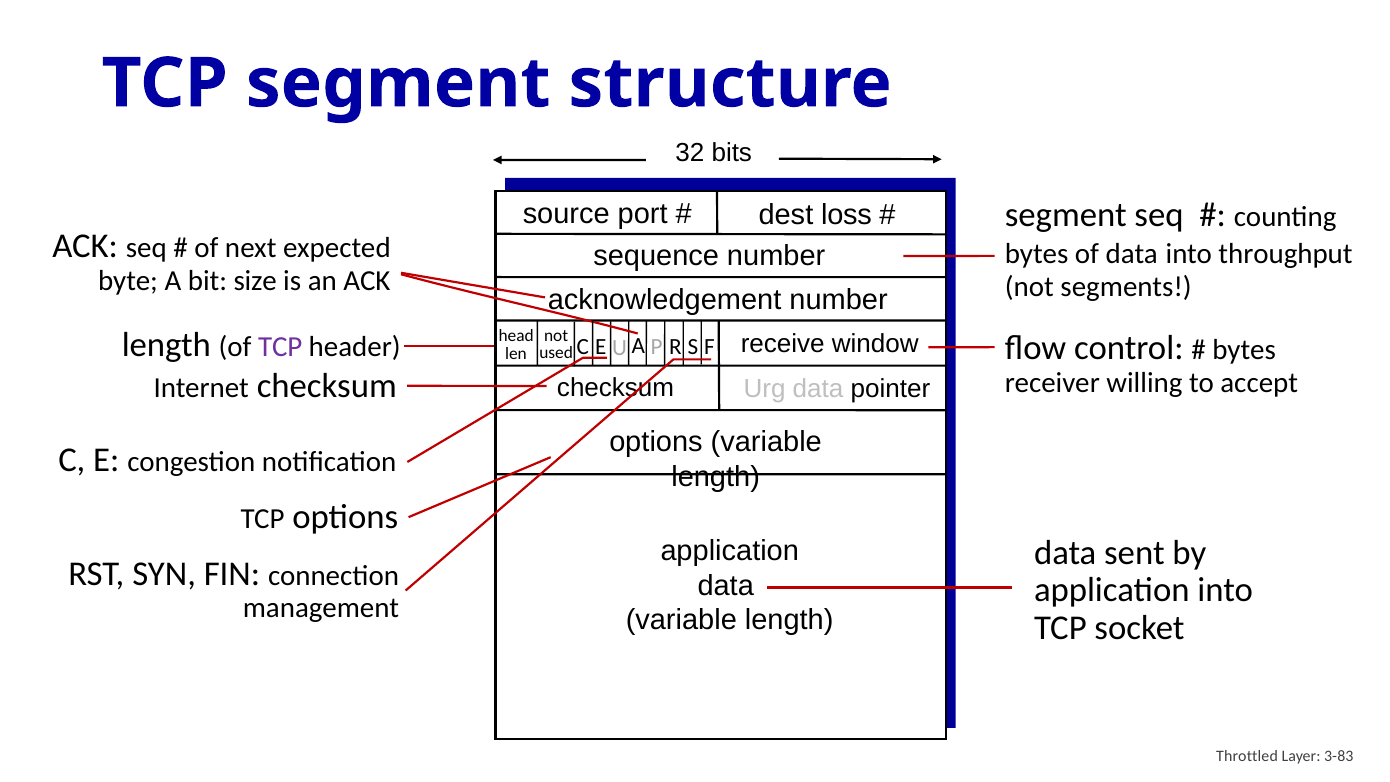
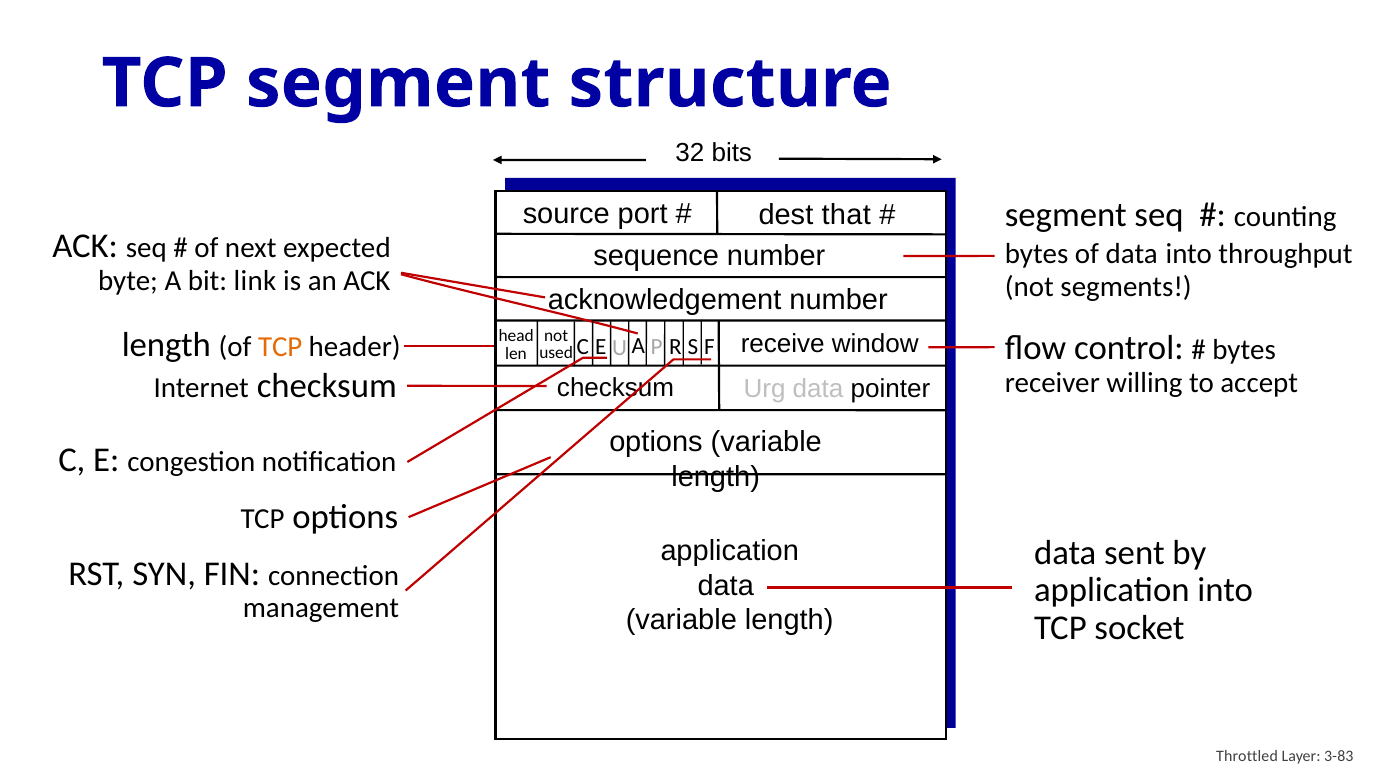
loss: loss -> that
size: size -> link
TCP at (280, 347) colour: purple -> orange
